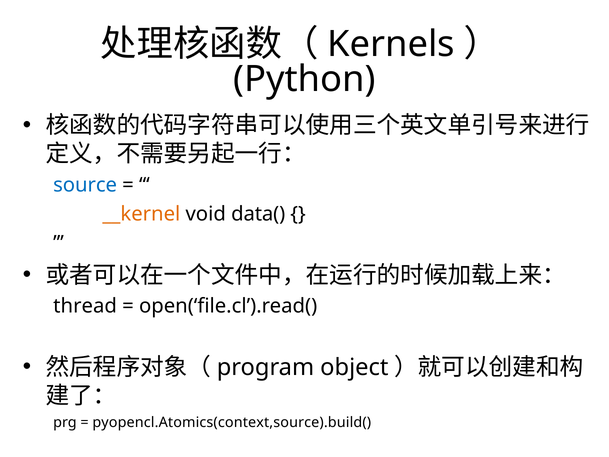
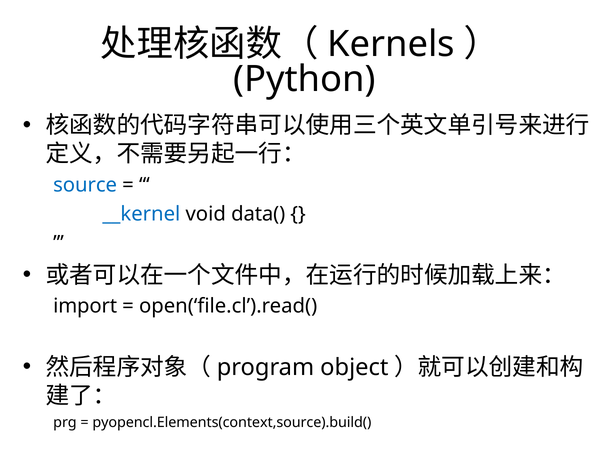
__kernel colour: orange -> blue
thread: thread -> import
pyopencl.Atomics(context,source).build(: pyopencl.Atomics(context,source).build( -> pyopencl.Elements(context,source).build(
